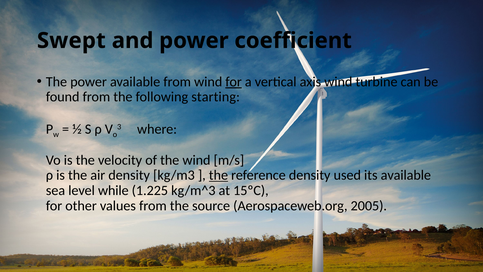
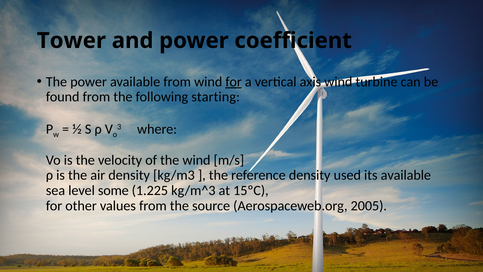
Swept: Swept -> Tower
the at (218, 175) underline: present -> none
while: while -> some
